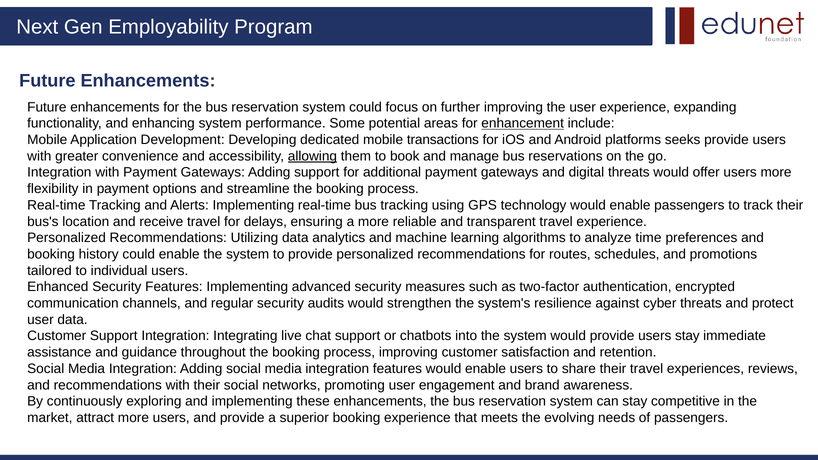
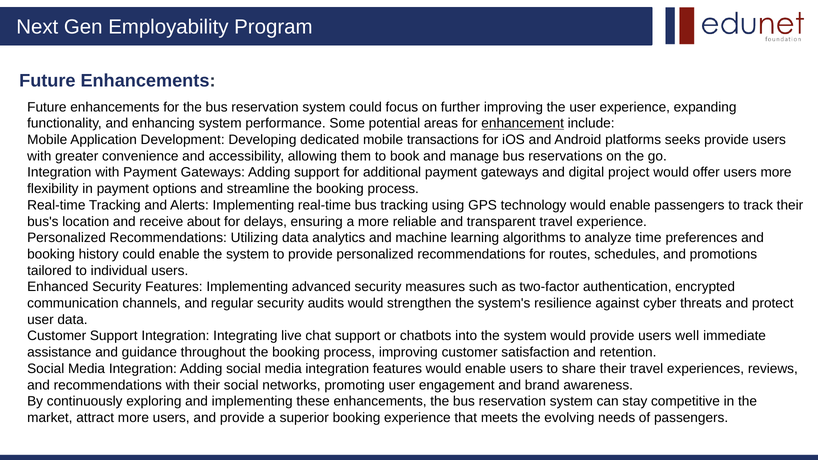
allowing underline: present -> none
digital threats: threats -> project
receive travel: travel -> about
users stay: stay -> well
